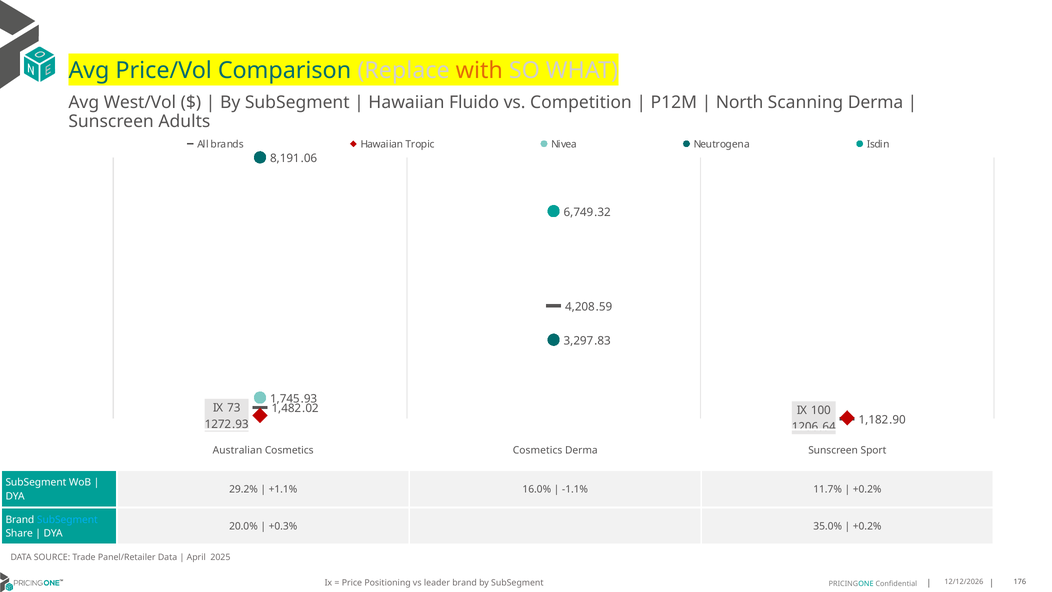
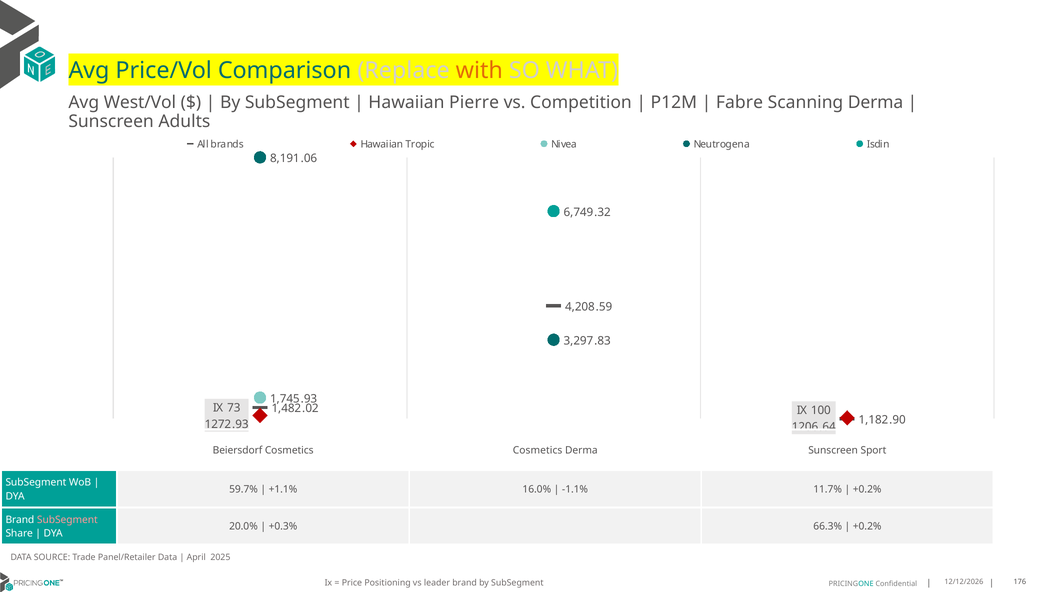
Fluido: Fluido -> Pierre
North: North -> Fabre
Australian: Australian -> Beiersdorf
29.2%: 29.2% -> 59.7%
SubSegment at (67, 519) colour: light blue -> pink
35.0%: 35.0% -> 66.3%
